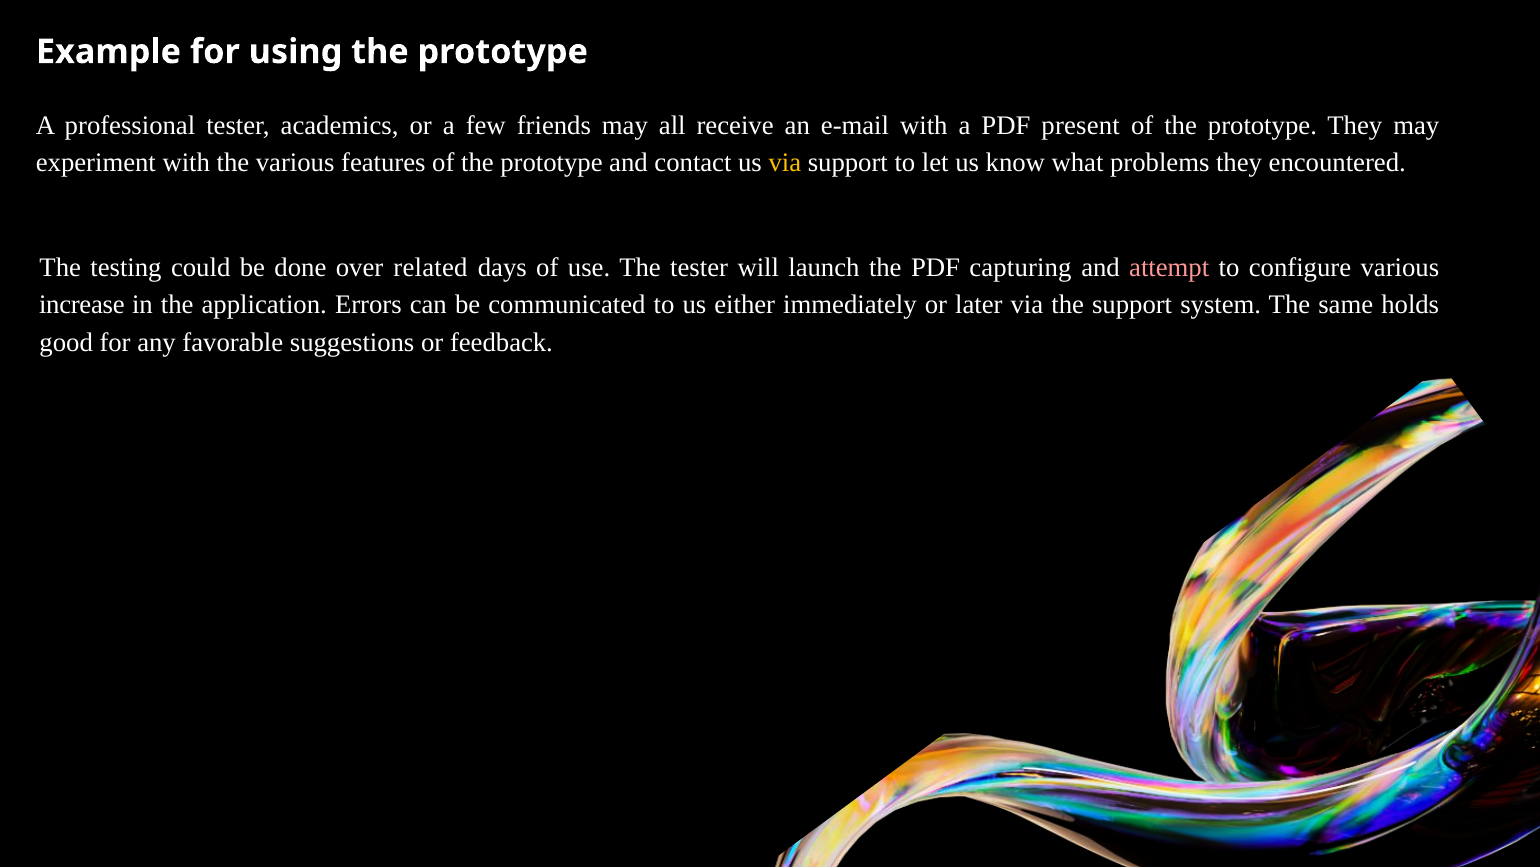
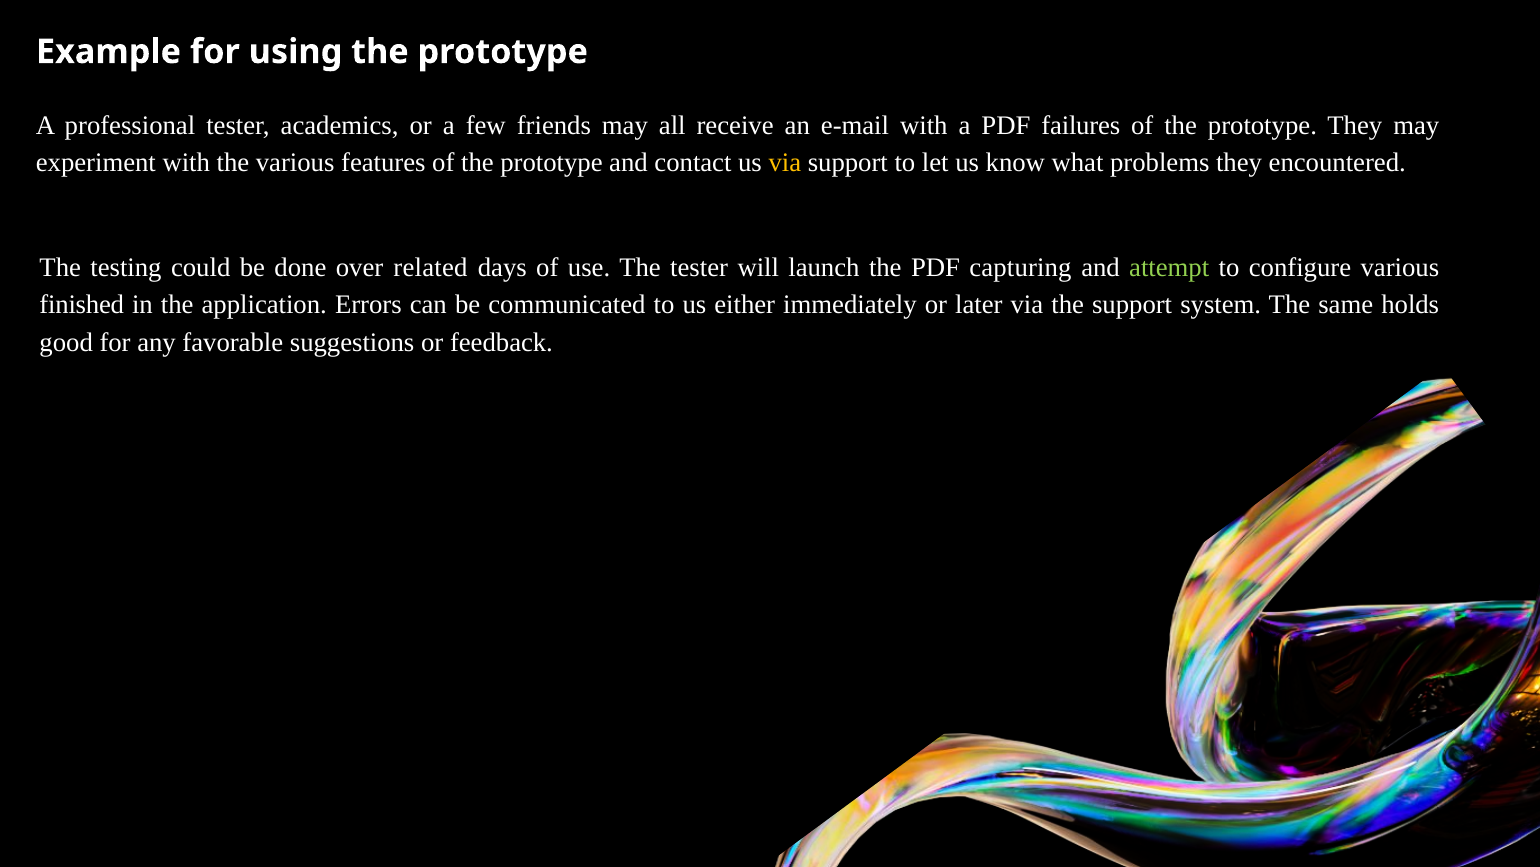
present: present -> failures
attempt colour: pink -> light green
increase: increase -> finished
